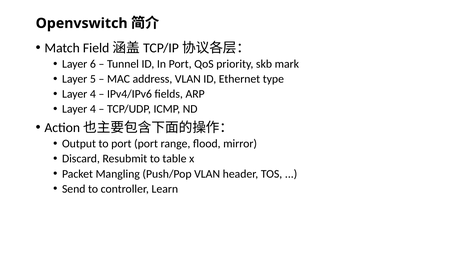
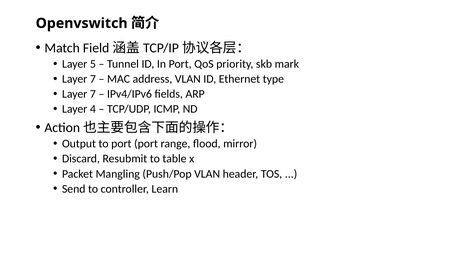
6: 6 -> 5
5 at (93, 79): 5 -> 7
4 at (93, 94): 4 -> 7
